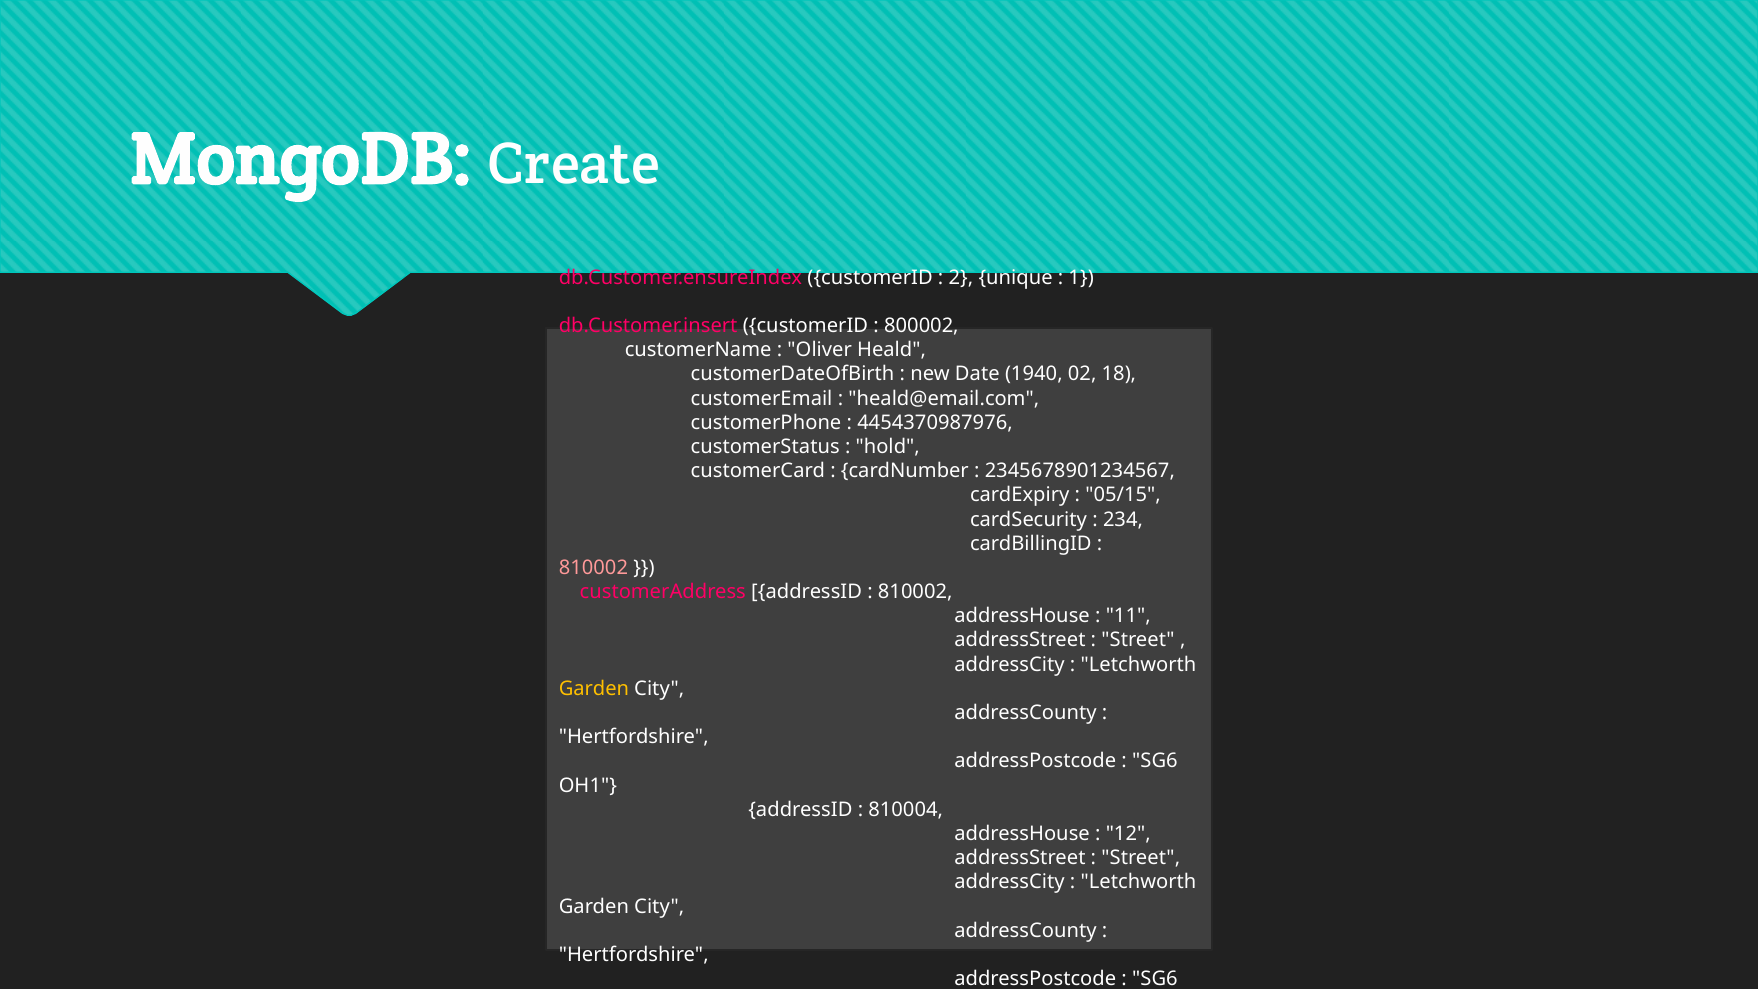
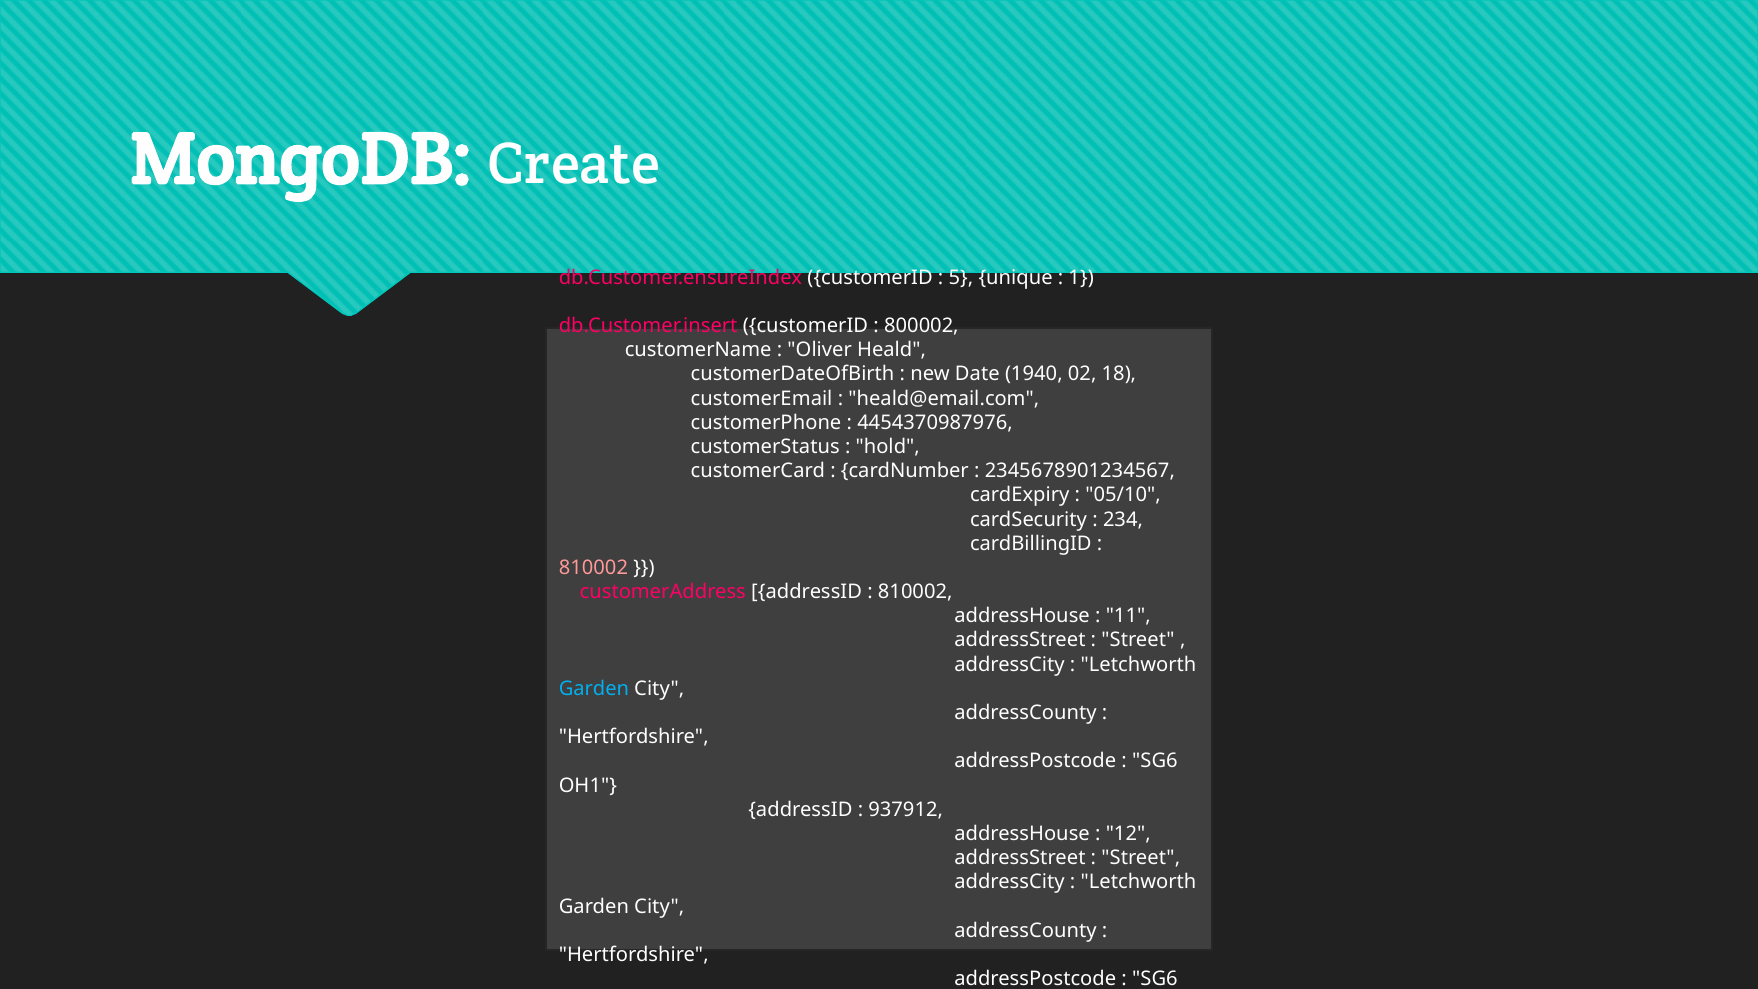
2: 2 -> 5
05/15: 05/15 -> 05/10
Garden at (594, 689) colour: yellow -> light blue
810004: 810004 -> 937912
